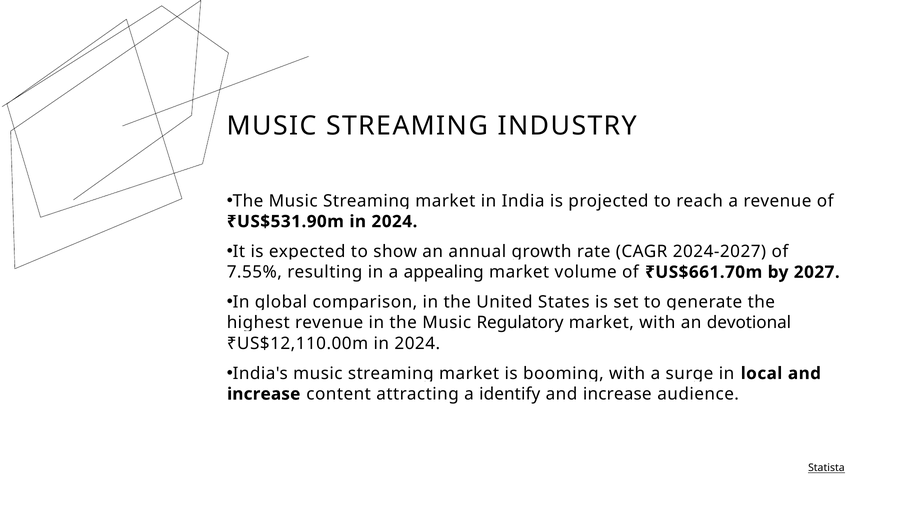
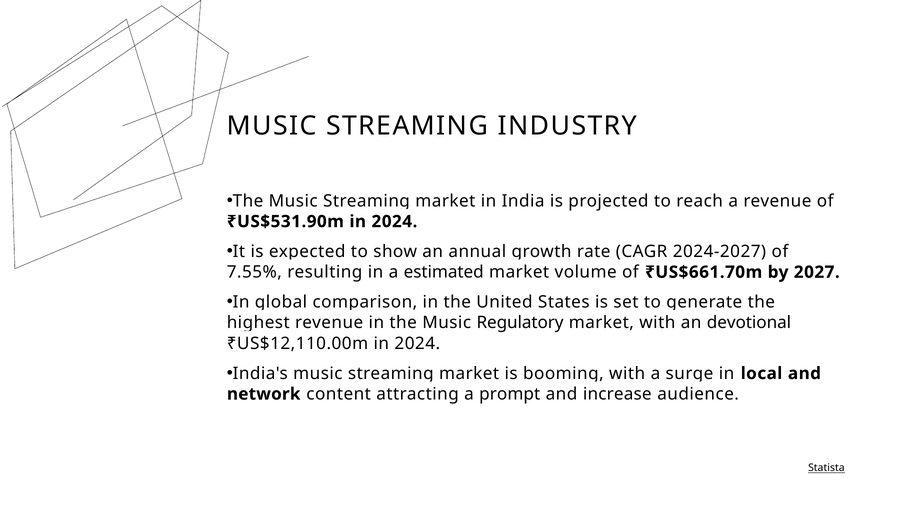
appealing: appealing -> estimated
increase at (264, 394): increase -> network
identify: identify -> prompt
